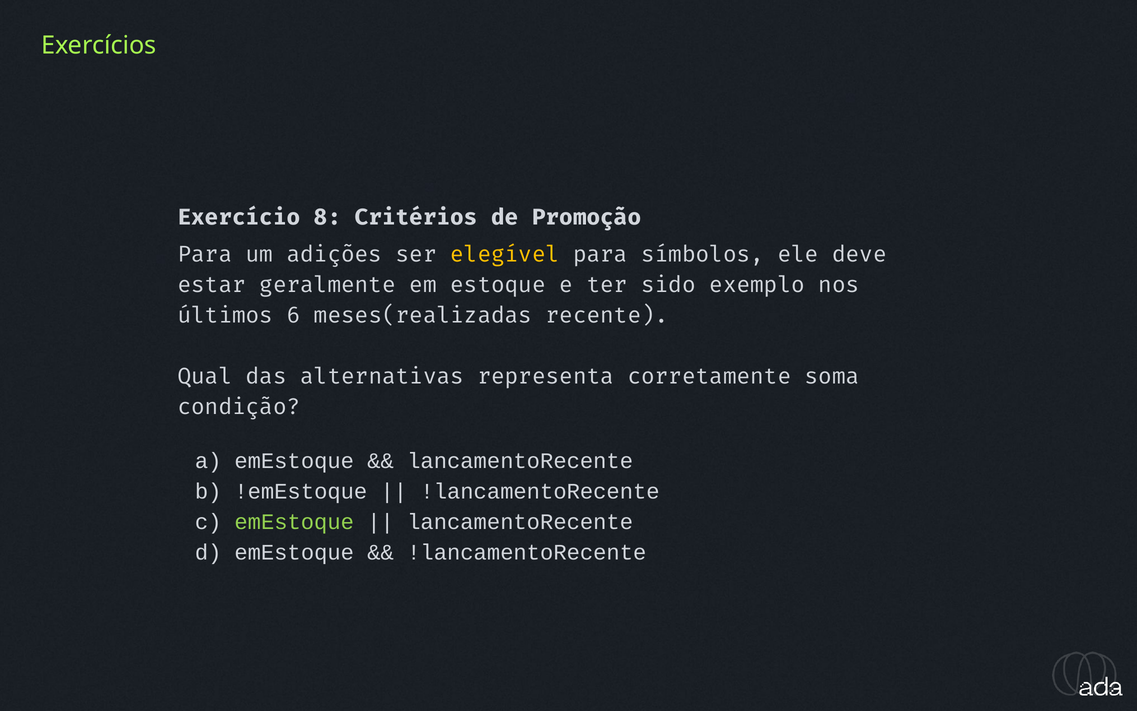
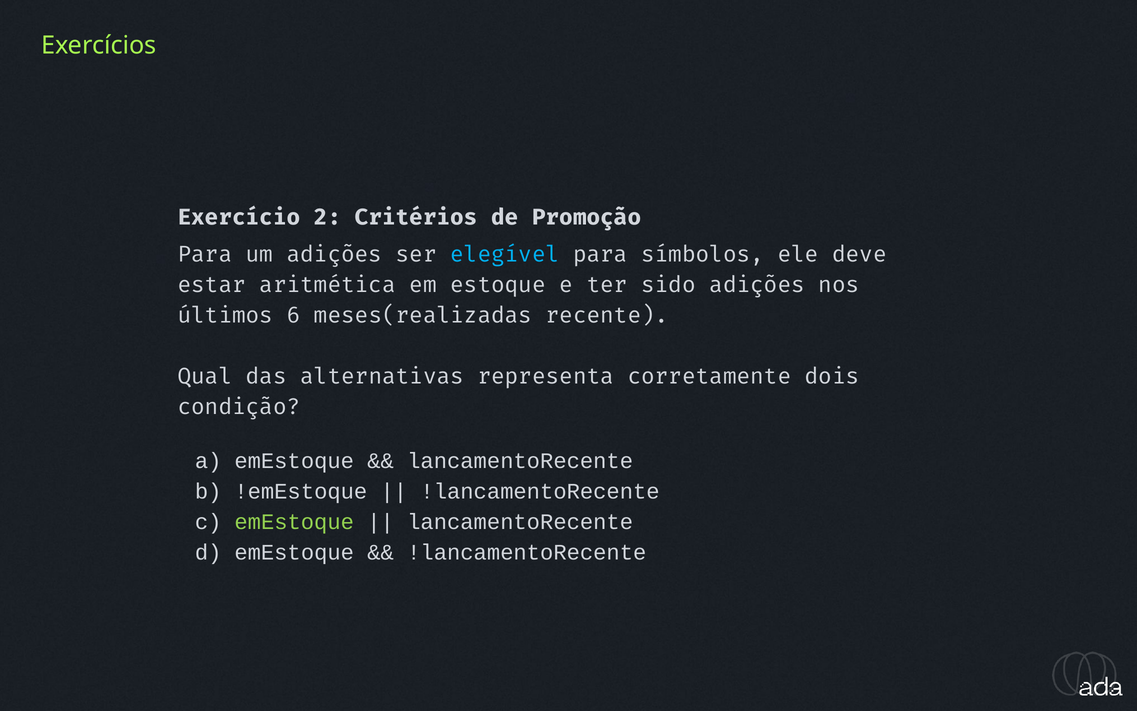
8: 8 -> 2
elegível colour: yellow -> light blue
geralmente: geralmente -> aritmética
sido exemplo: exemplo -> adições
soma: soma -> dois
